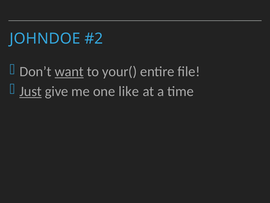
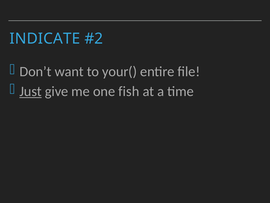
JOHNDOE: JOHNDOE -> INDICATE
want underline: present -> none
like: like -> fish
